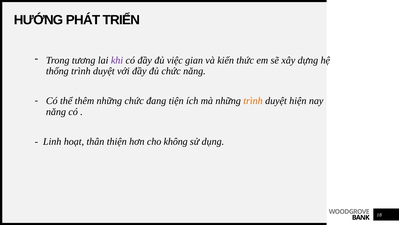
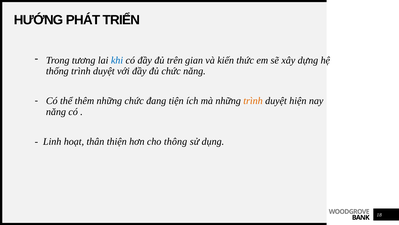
khi colour: purple -> blue
việc: việc -> trên
không: không -> thông
